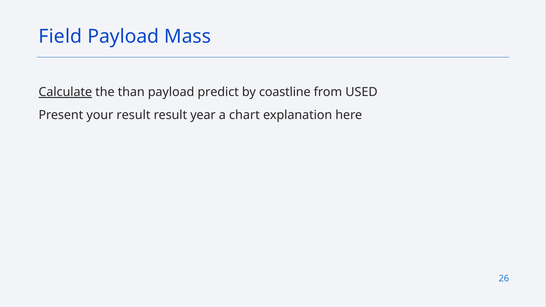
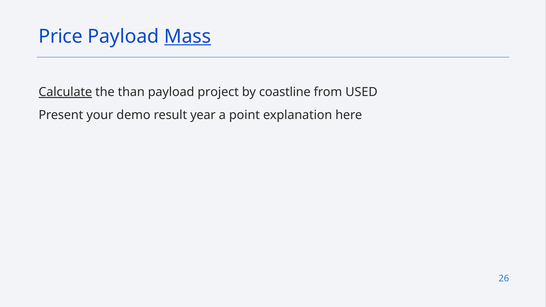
Field: Field -> Price
Mass underline: none -> present
predict: predict -> project
your result: result -> demo
chart: chart -> point
